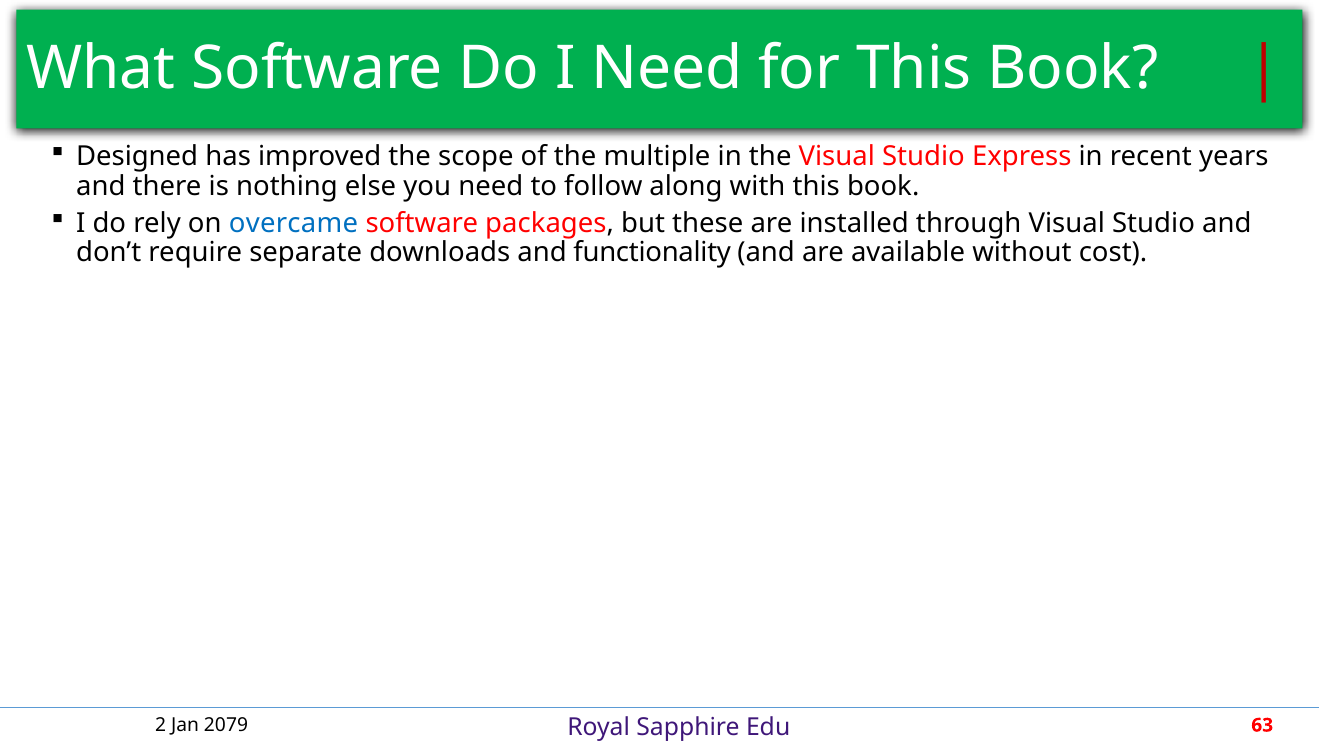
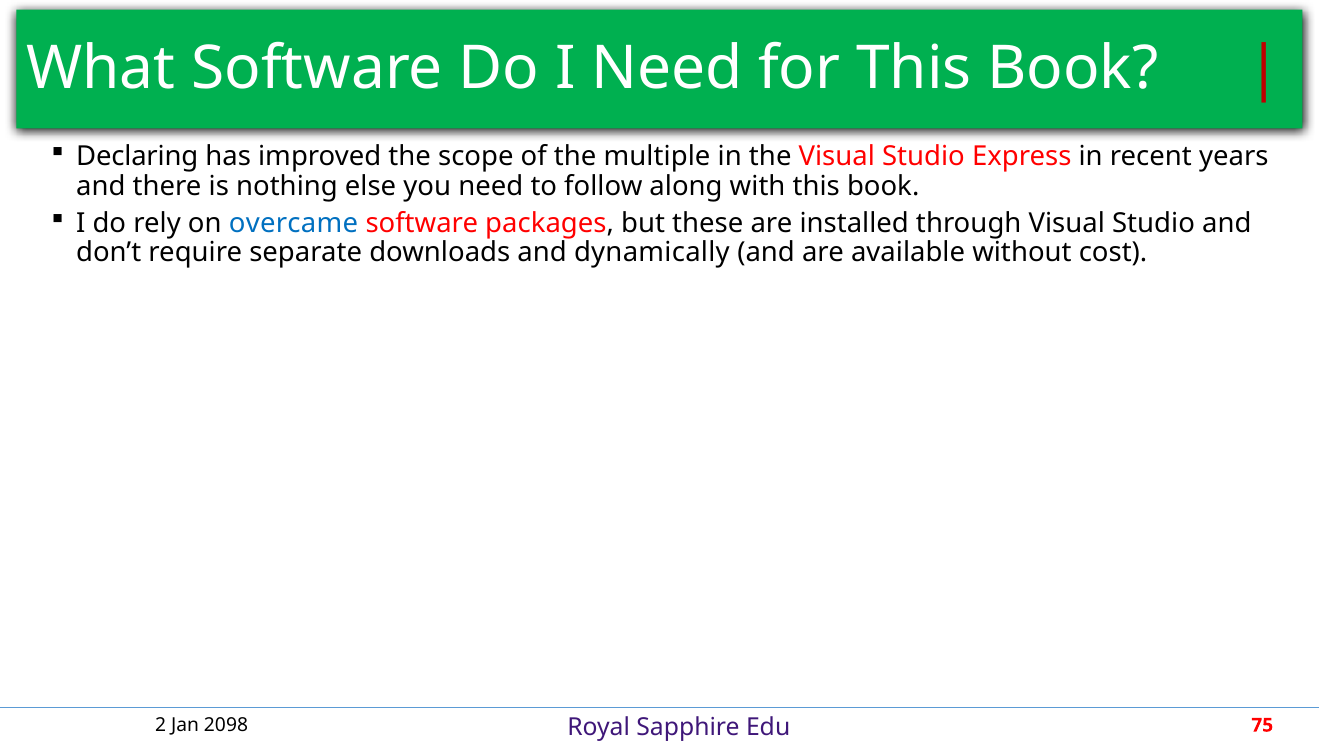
Designed: Designed -> Declaring
functionality: functionality -> dynamically
2079: 2079 -> 2098
63: 63 -> 75
